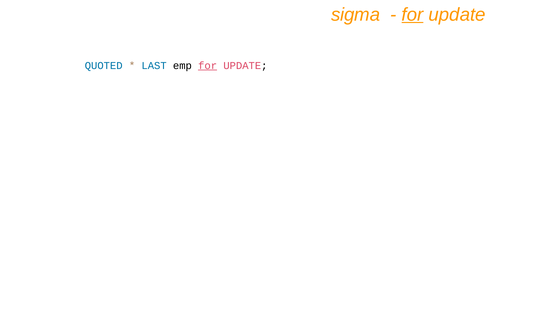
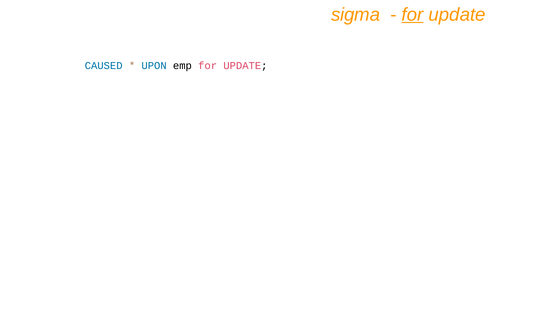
QUOTED: QUOTED -> CAUSED
LAST: LAST -> UPON
for at (208, 66) underline: present -> none
